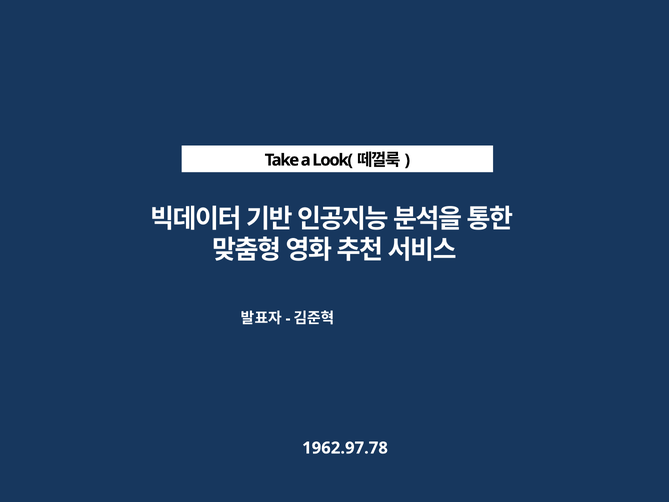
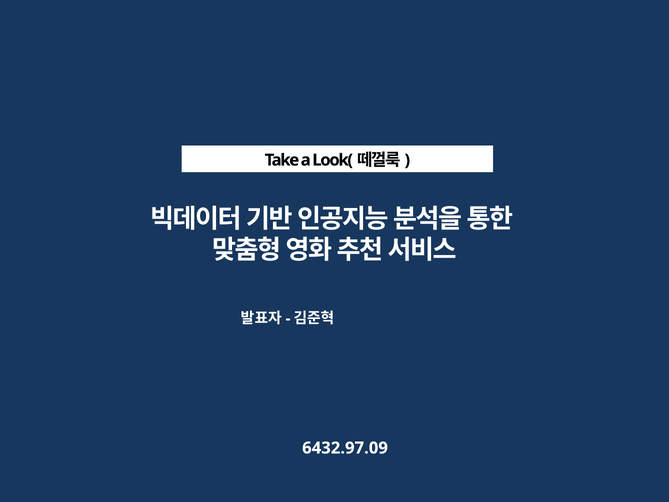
1962.97.78: 1962.97.78 -> 6432.97.09
